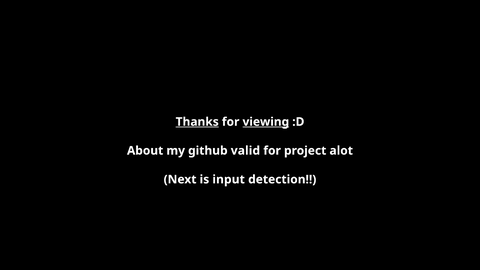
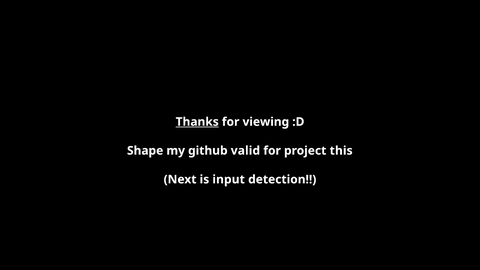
viewing underline: present -> none
About: About -> Shape
alot: alot -> this
